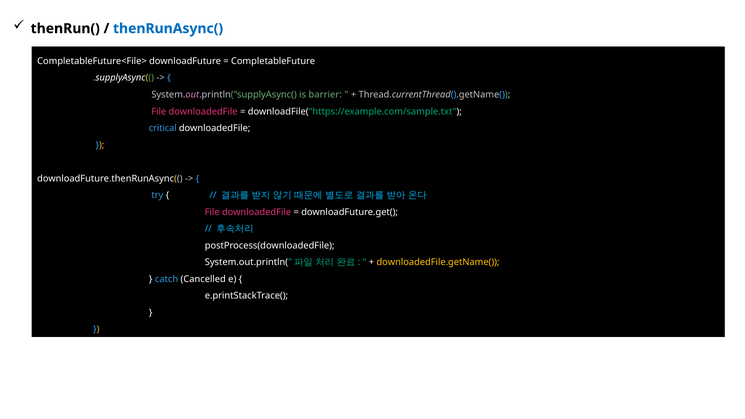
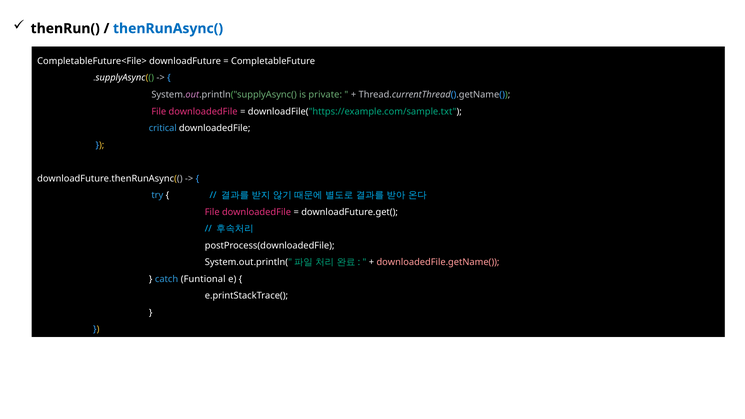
barrier: barrier -> private
downloadedFile.getName( colour: yellow -> pink
Cancelled: Cancelled -> Funtional
